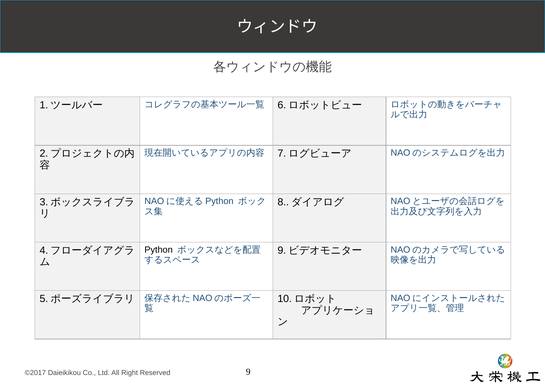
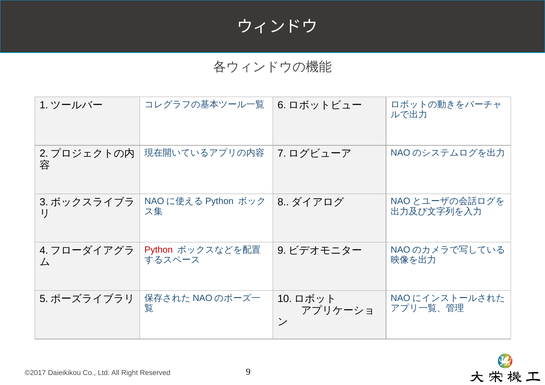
Python colour: black -> red
